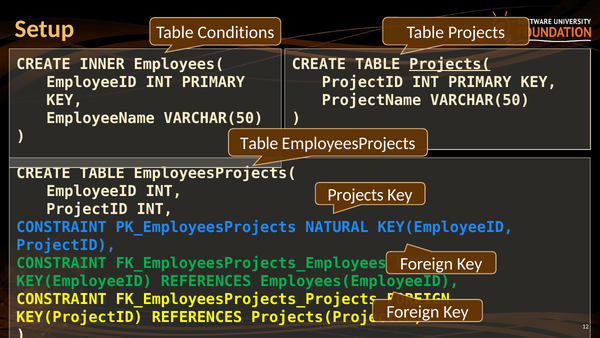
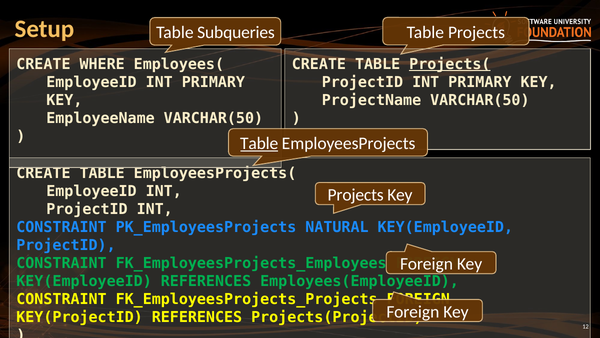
Conditions: Conditions -> Subqueries
INNER: INNER -> WHERE
Table at (259, 143) underline: none -> present
